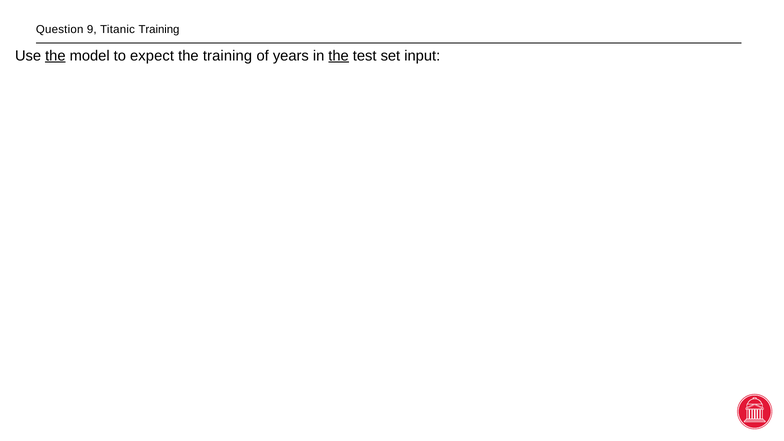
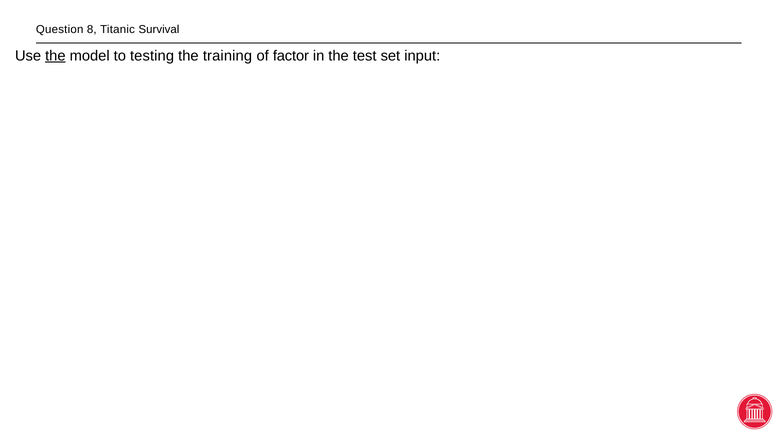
9: 9 -> 8
Titanic Training: Training -> Survival
expect: expect -> testing
years: years -> factor
the at (339, 56) underline: present -> none
